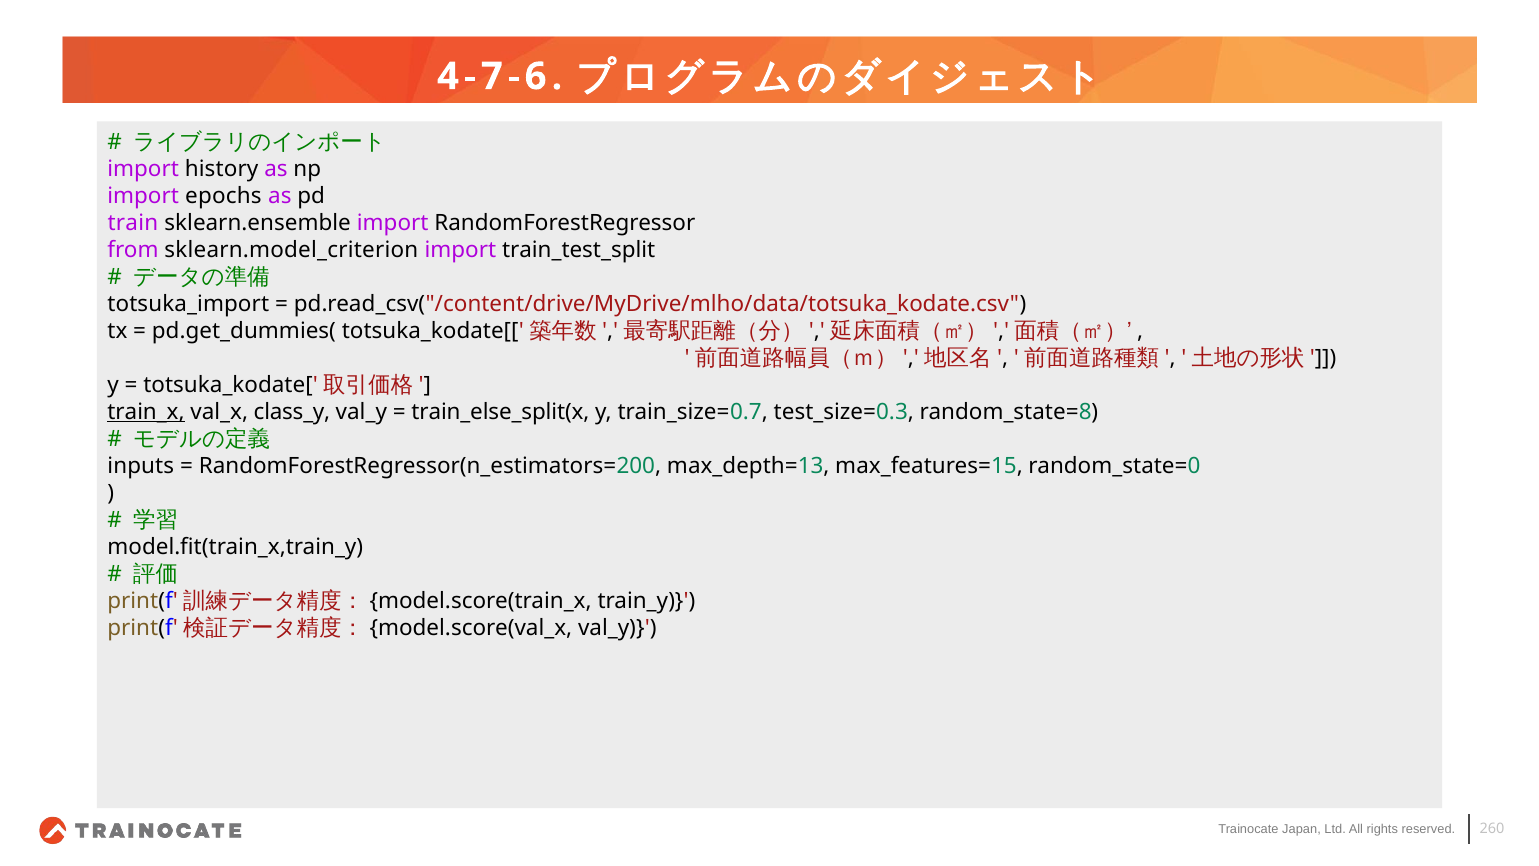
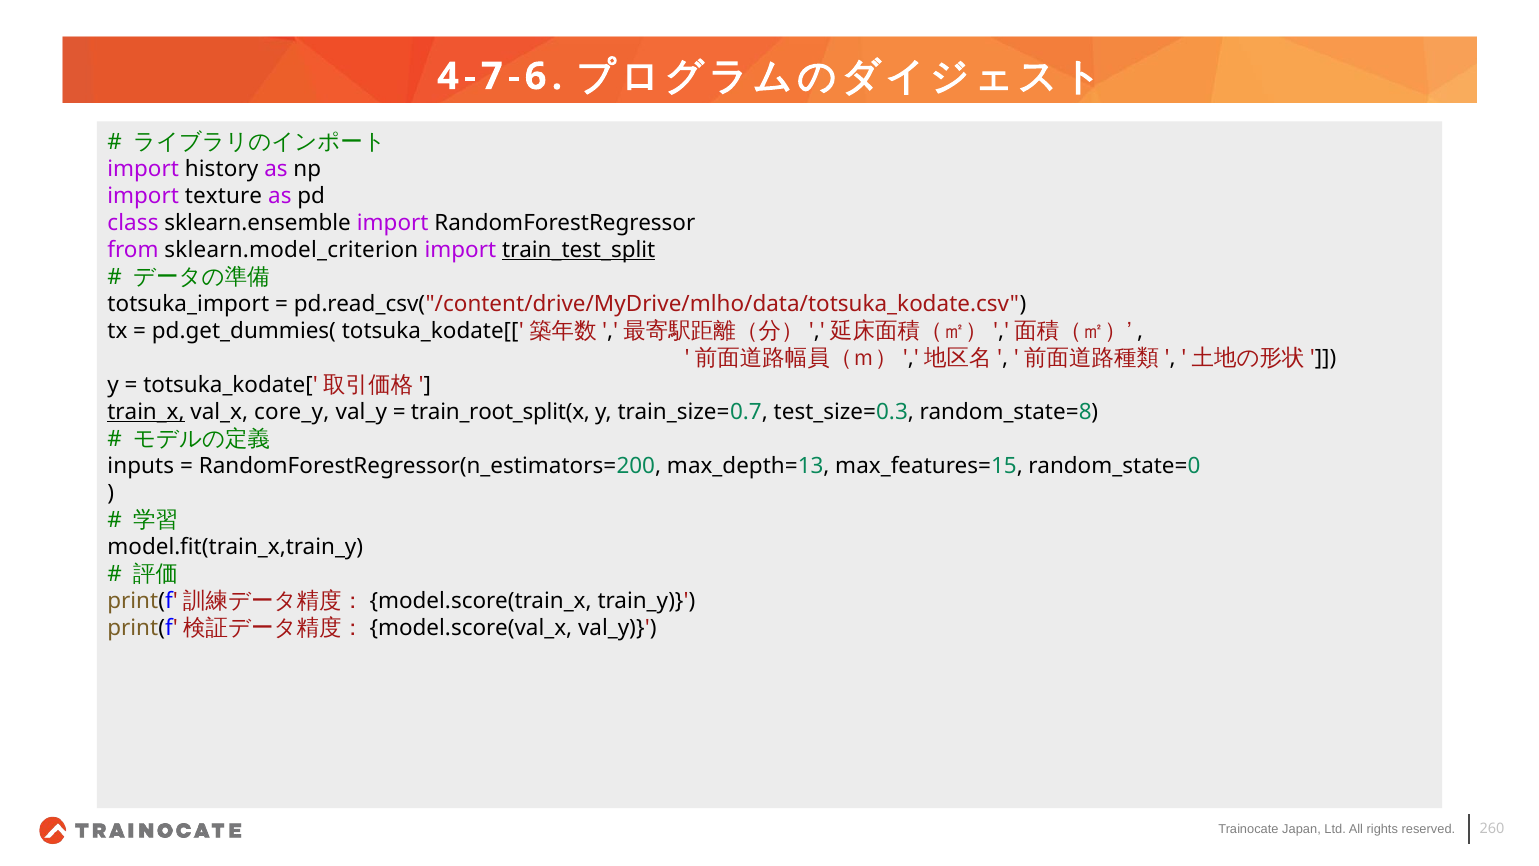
epochs: epochs -> texture
train: train -> class
train_test_split underline: none -> present
class_y: class_y -> core_y
train_else_split(x: train_else_split(x -> train_root_split(x
